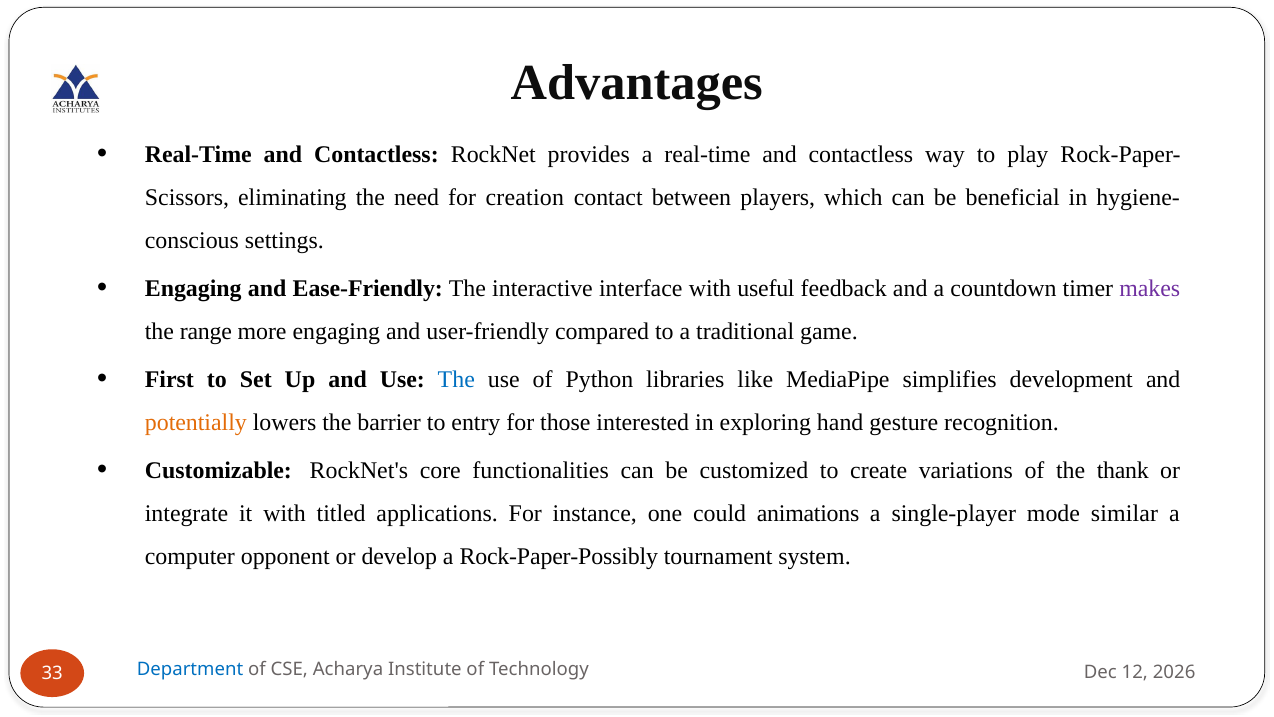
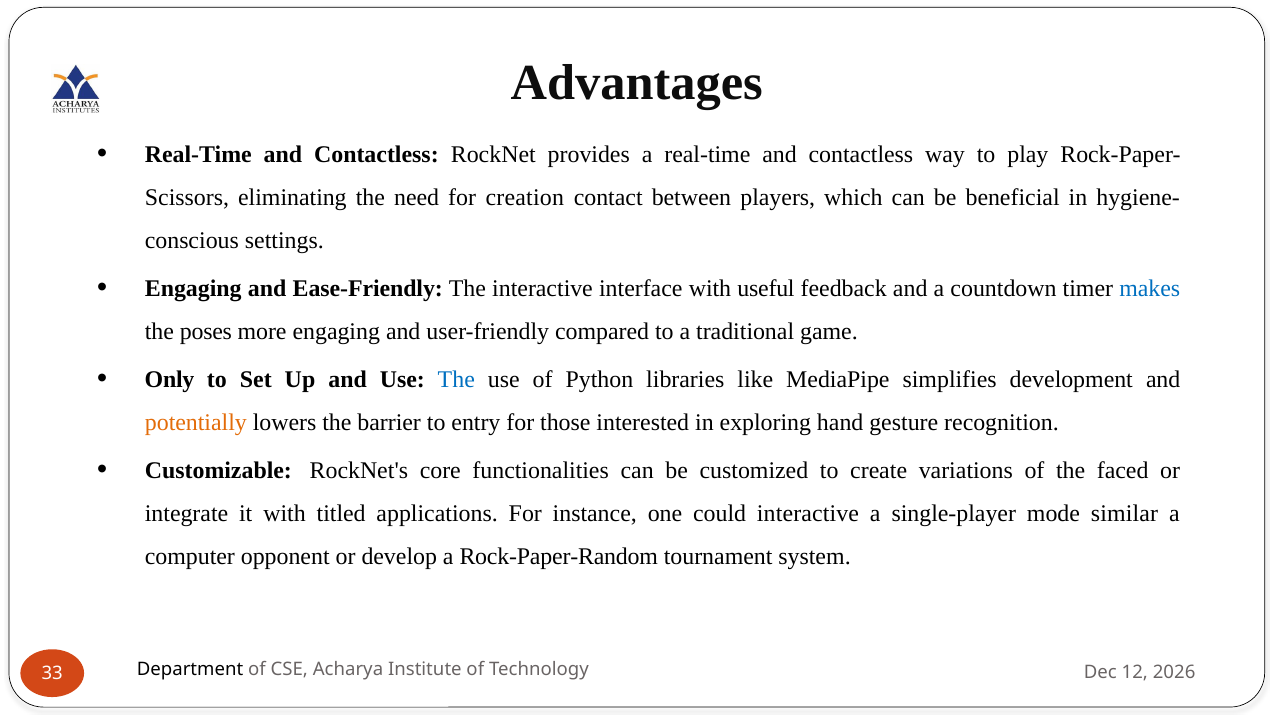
makes colour: purple -> blue
range: range -> poses
First: First -> Only
thank: thank -> faced
could animations: animations -> interactive
Rock-Paper-Possibly: Rock-Paper-Possibly -> Rock-Paper-Random
Department colour: blue -> black
